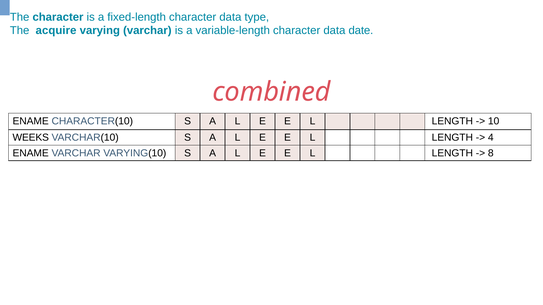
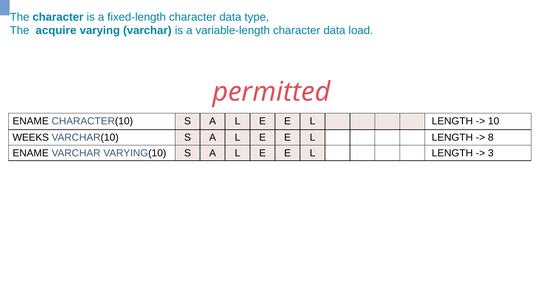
date: date -> load
combined: combined -> permitted
4: 4 -> 8
8: 8 -> 3
